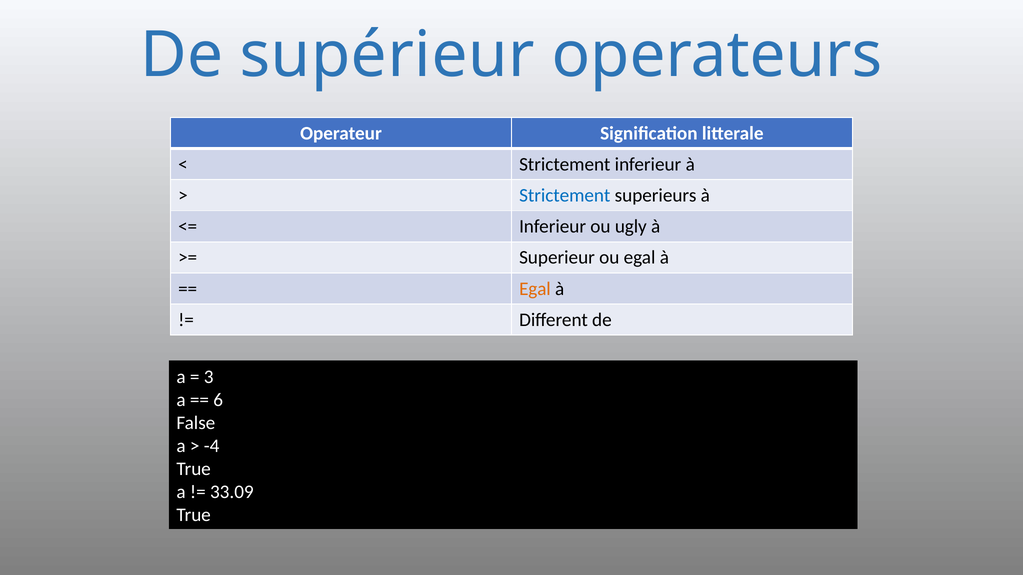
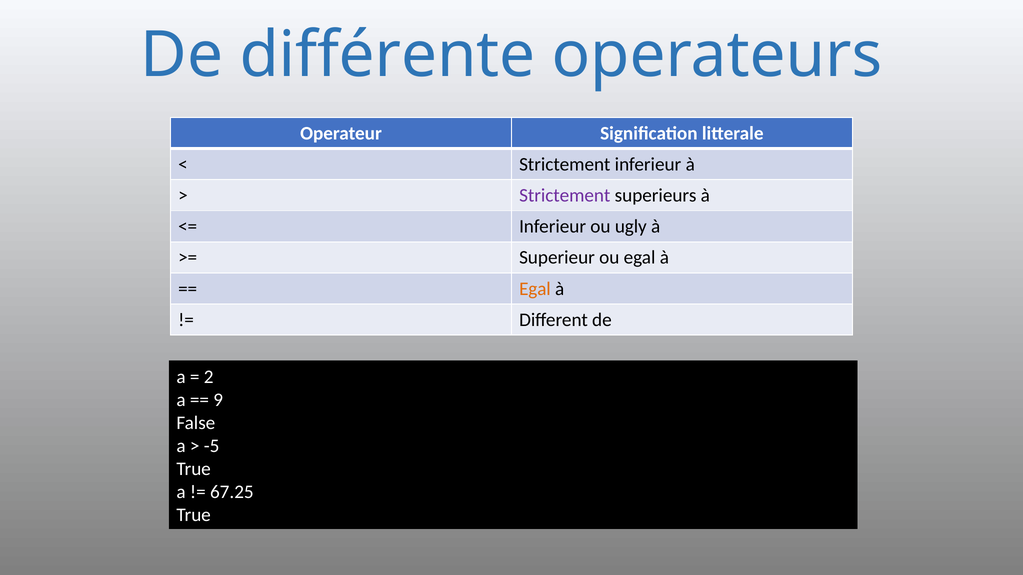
supérieur: supérieur -> différente
Strictement at (565, 196) colour: blue -> purple
3: 3 -> 2
6: 6 -> 9
-4: -4 -> -5
33.09: 33.09 -> 67.25
